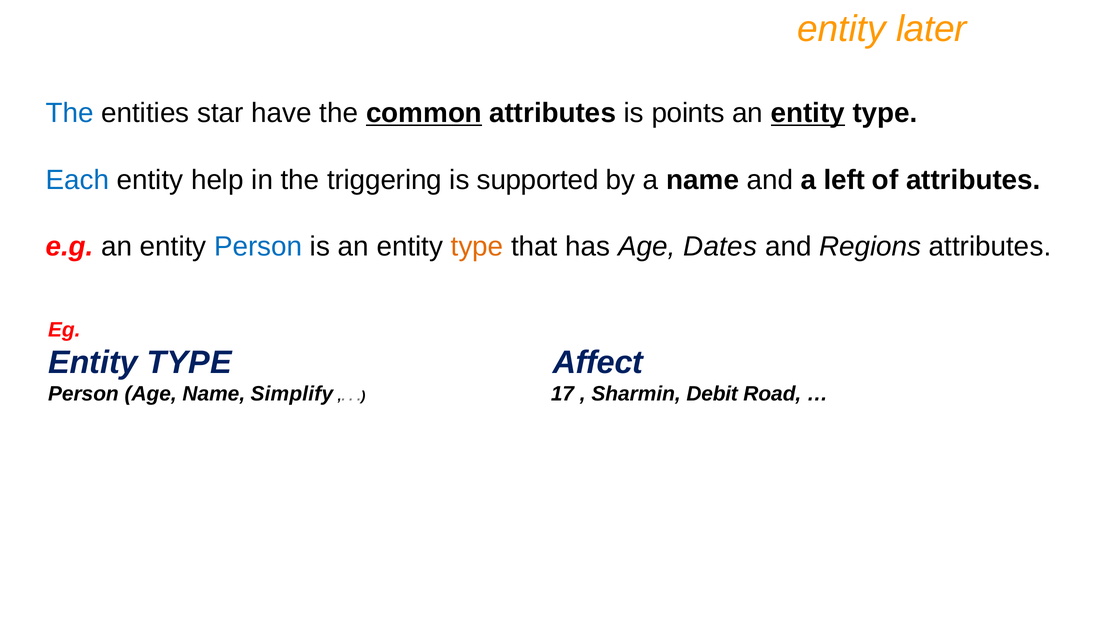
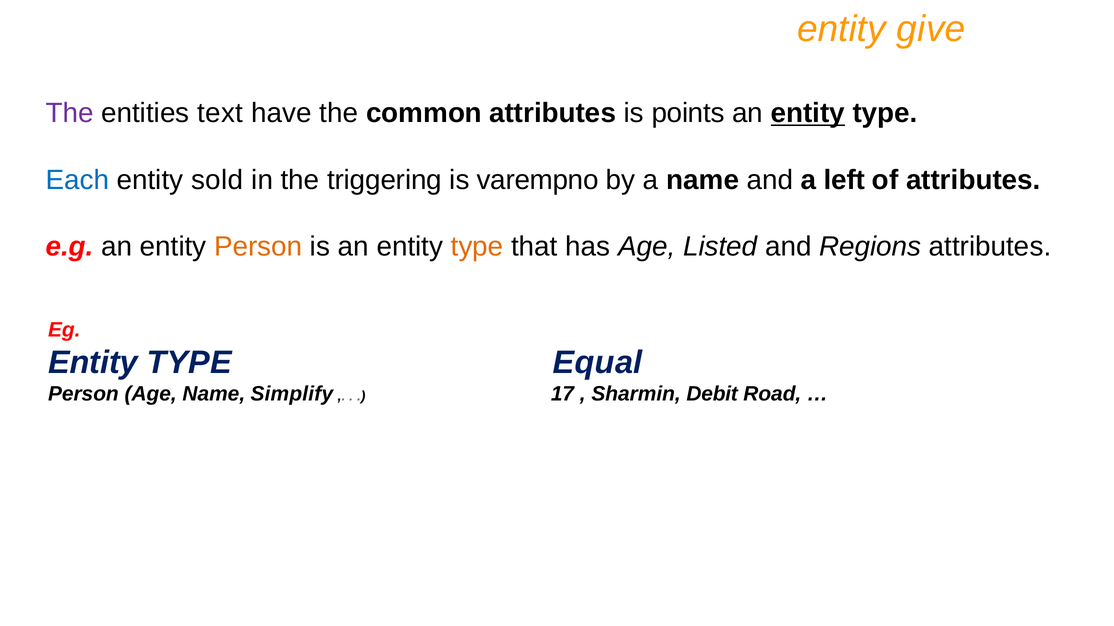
later: later -> give
The at (70, 113) colour: blue -> purple
star: star -> text
common underline: present -> none
help: help -> sold
supported: supported -> varempno
Person at (258, 247) colour: blue -> orange
Dates: Dates -> Listed
Affect: Affect -> Equal
